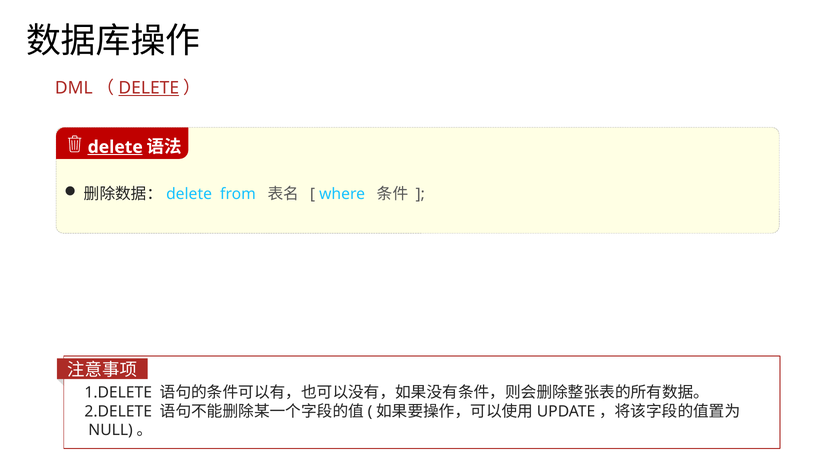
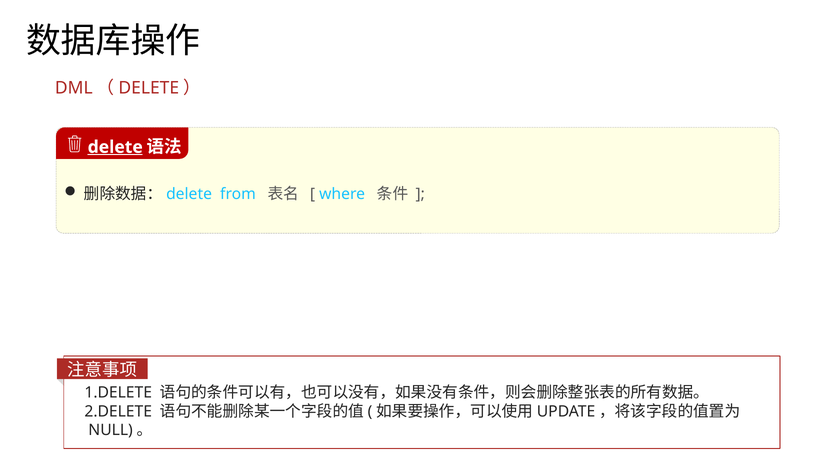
DELETE at (149, 88) underline: present -> none
